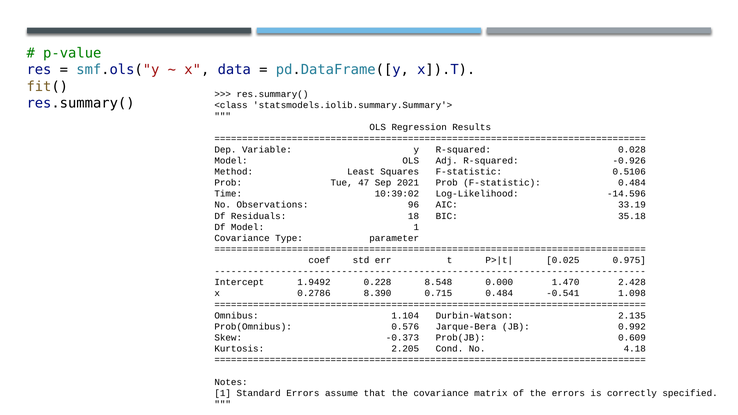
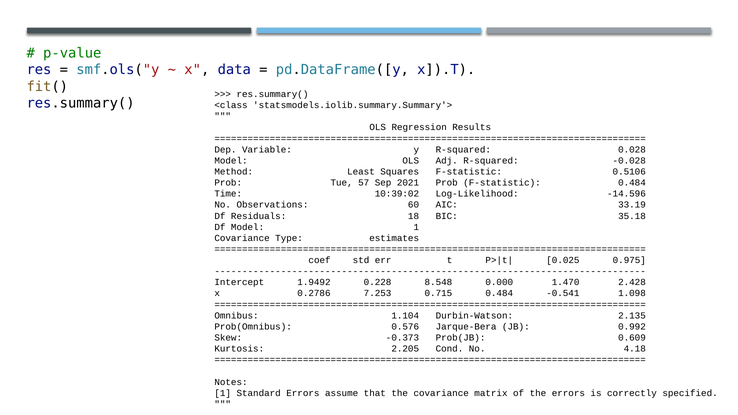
-0.926: -0.926 -> -0.028
47: 47 -> 57
96: 96 -> 60
parameter: parameter -> estimates
8.390: 8.390 -> 7.253
